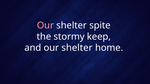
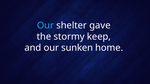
Our at (45, 25) colour: pink -> light blue
spite: spite -> gave
and our shelter: shelter -> sunken
